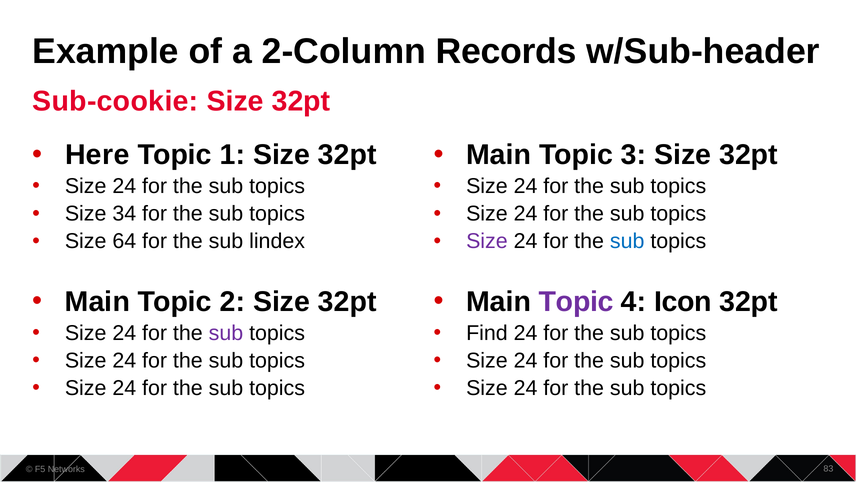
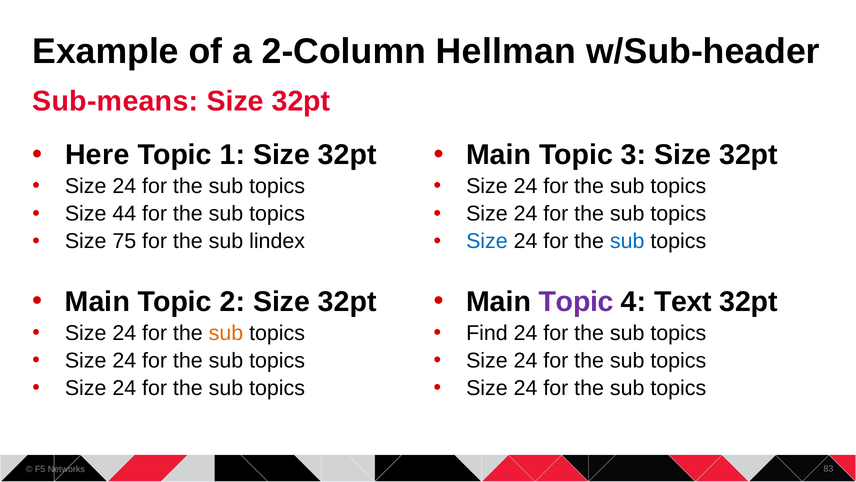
Records: Records -> Hellman
Sub-cookie: Sub-cookie -> Sub-means
34: 34 -> 44
64: 64 -> 75
Size at (487, 241) colour: purple -> blue
Icon: Icon -> Text
sub at (226, 333) colour: purple -> orange
